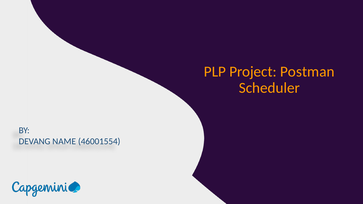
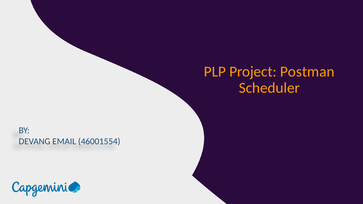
NAME: NAME -> EMAIL
